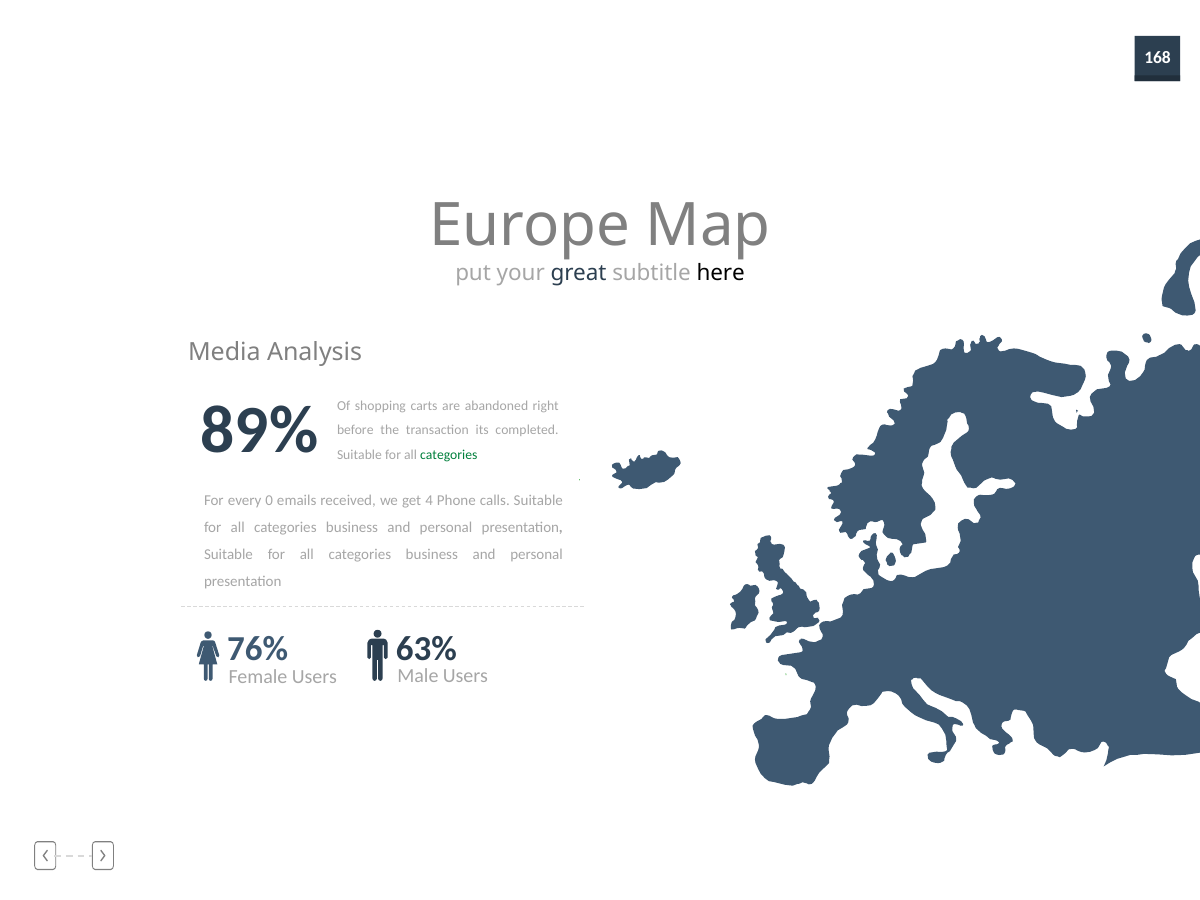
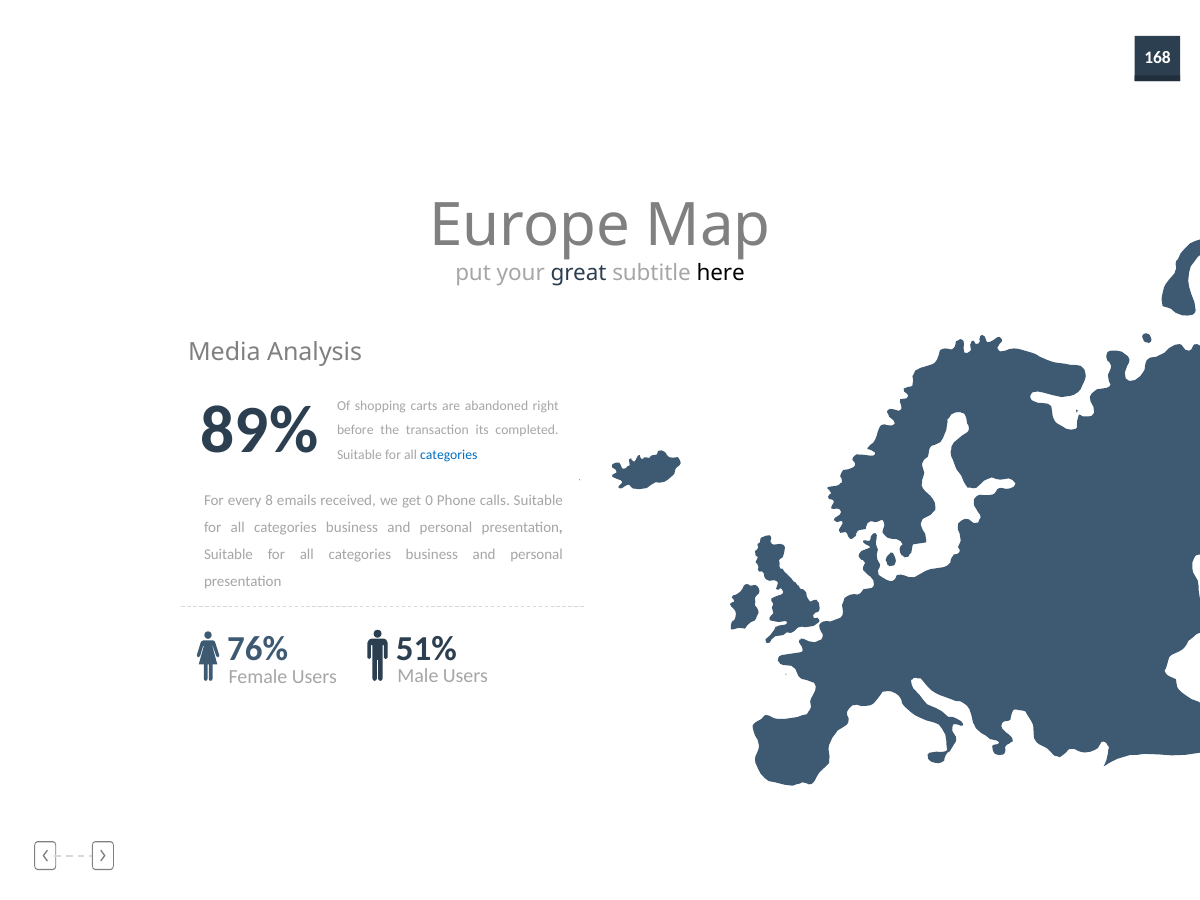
categories at (449, 455) colour: green -> blue
0: 0 -> 8
4: 4 -> 0
63%: 63% -> 51%
